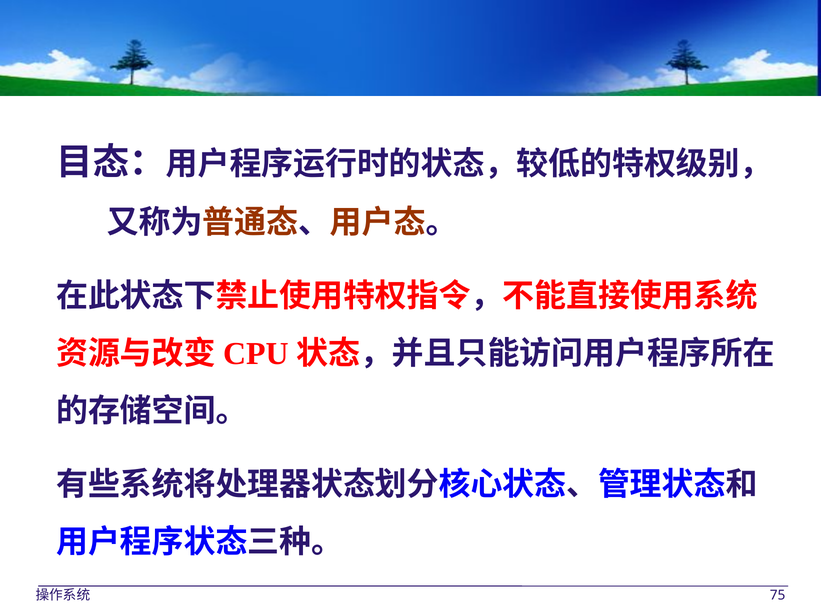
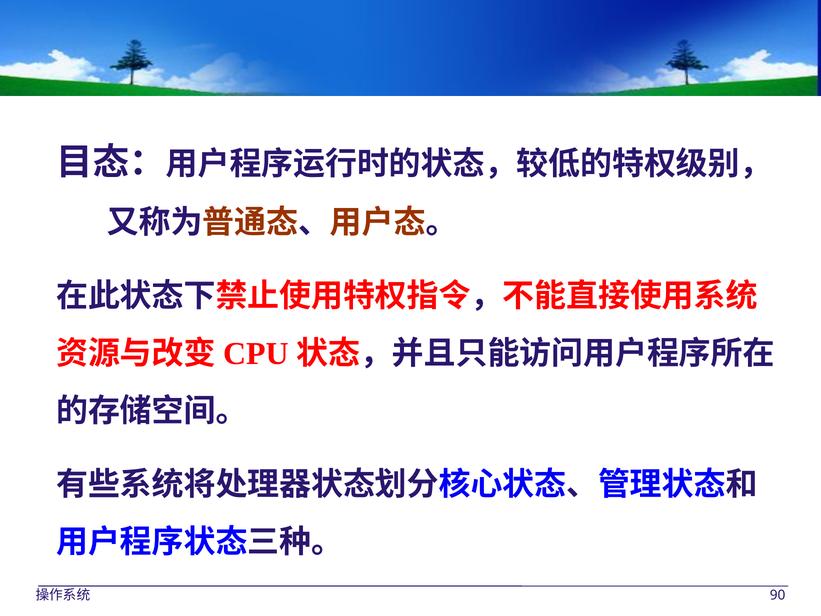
75: 75 -> 90
